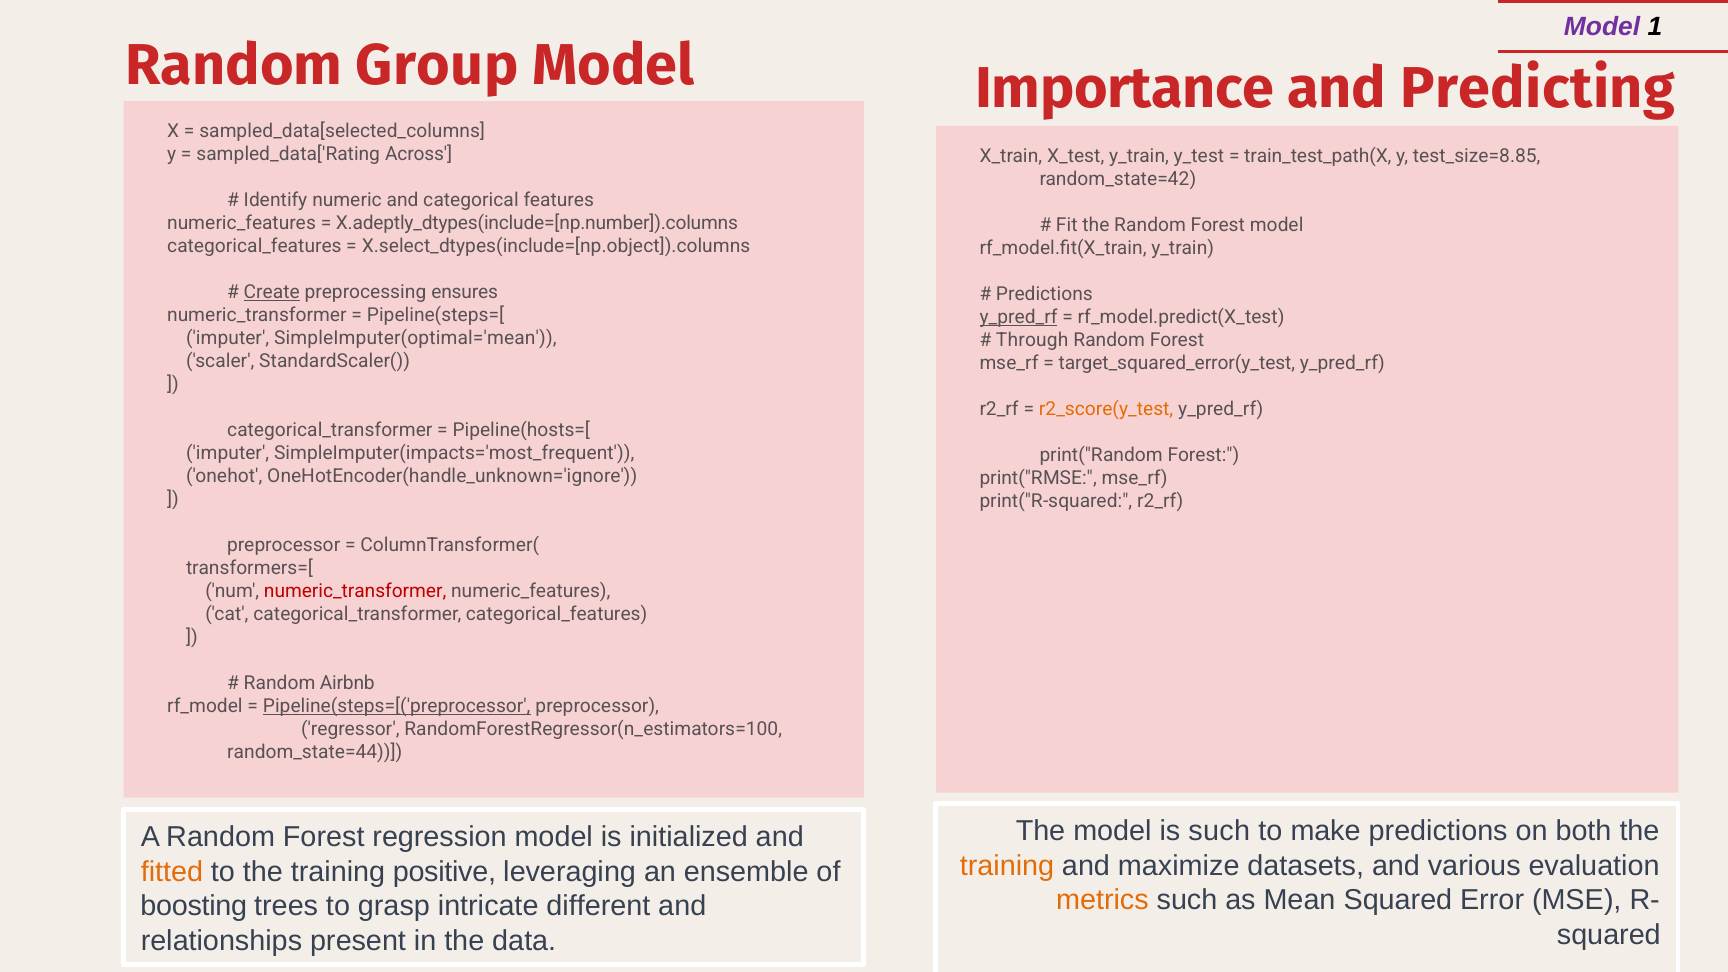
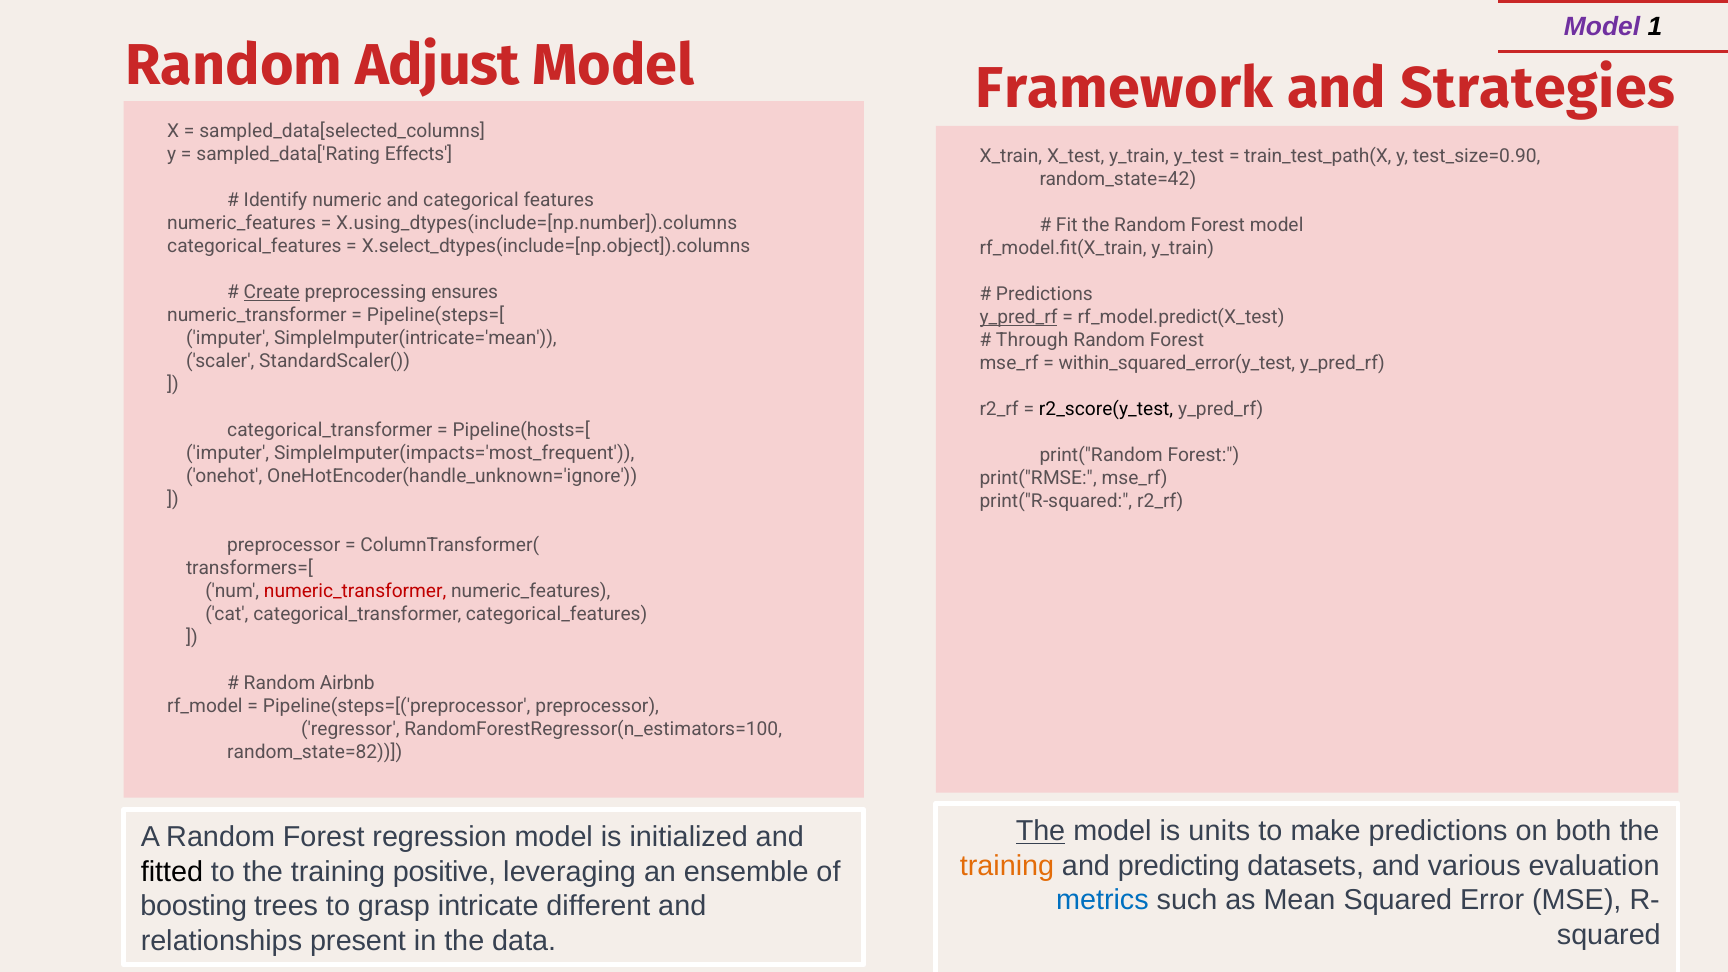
Group: Group -> Adjust
Importance: Importance -> Framework
Predicting: Predicting -> Strategies
Across: Across -> Effects
test_size=8.85: test_size=8.85 -> test_size=0.90
X.adeptly_dtypes(include=[np.number]).columns: X.adeptly_dtypes(include=[np.number]).columns -> X.using_dtypes(include=[np.number]).columns
SimpleImputer(optimal='mean: SimpleImputer(optimal='mean -> SimpleImputer(intricate='mean
target_squared_error(y_test: target_squared_error(y_test -> within_squared_error(y_test
r2_score(y_test colour: orange -> black
Pipeline(steps=[('preprocessor underline: present -> none
random_state=44: random_state=44 -> random_state=82
The at (1040, 831) underline: none -> present
is such: such -> units
maximize: maximize -> predicting
fitted colour: orange -> black
metrics colour: orange -> blue
